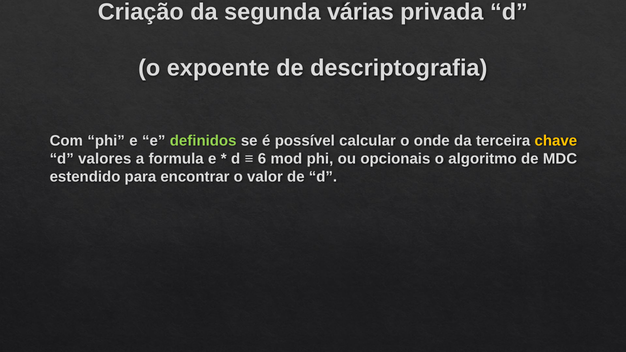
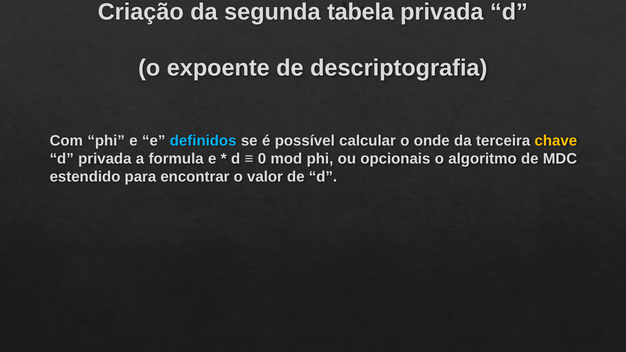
várias: várias -> tabela
definidos colour: light green -> light blue
d valores: valores -> privada
6: 6 -> 0
